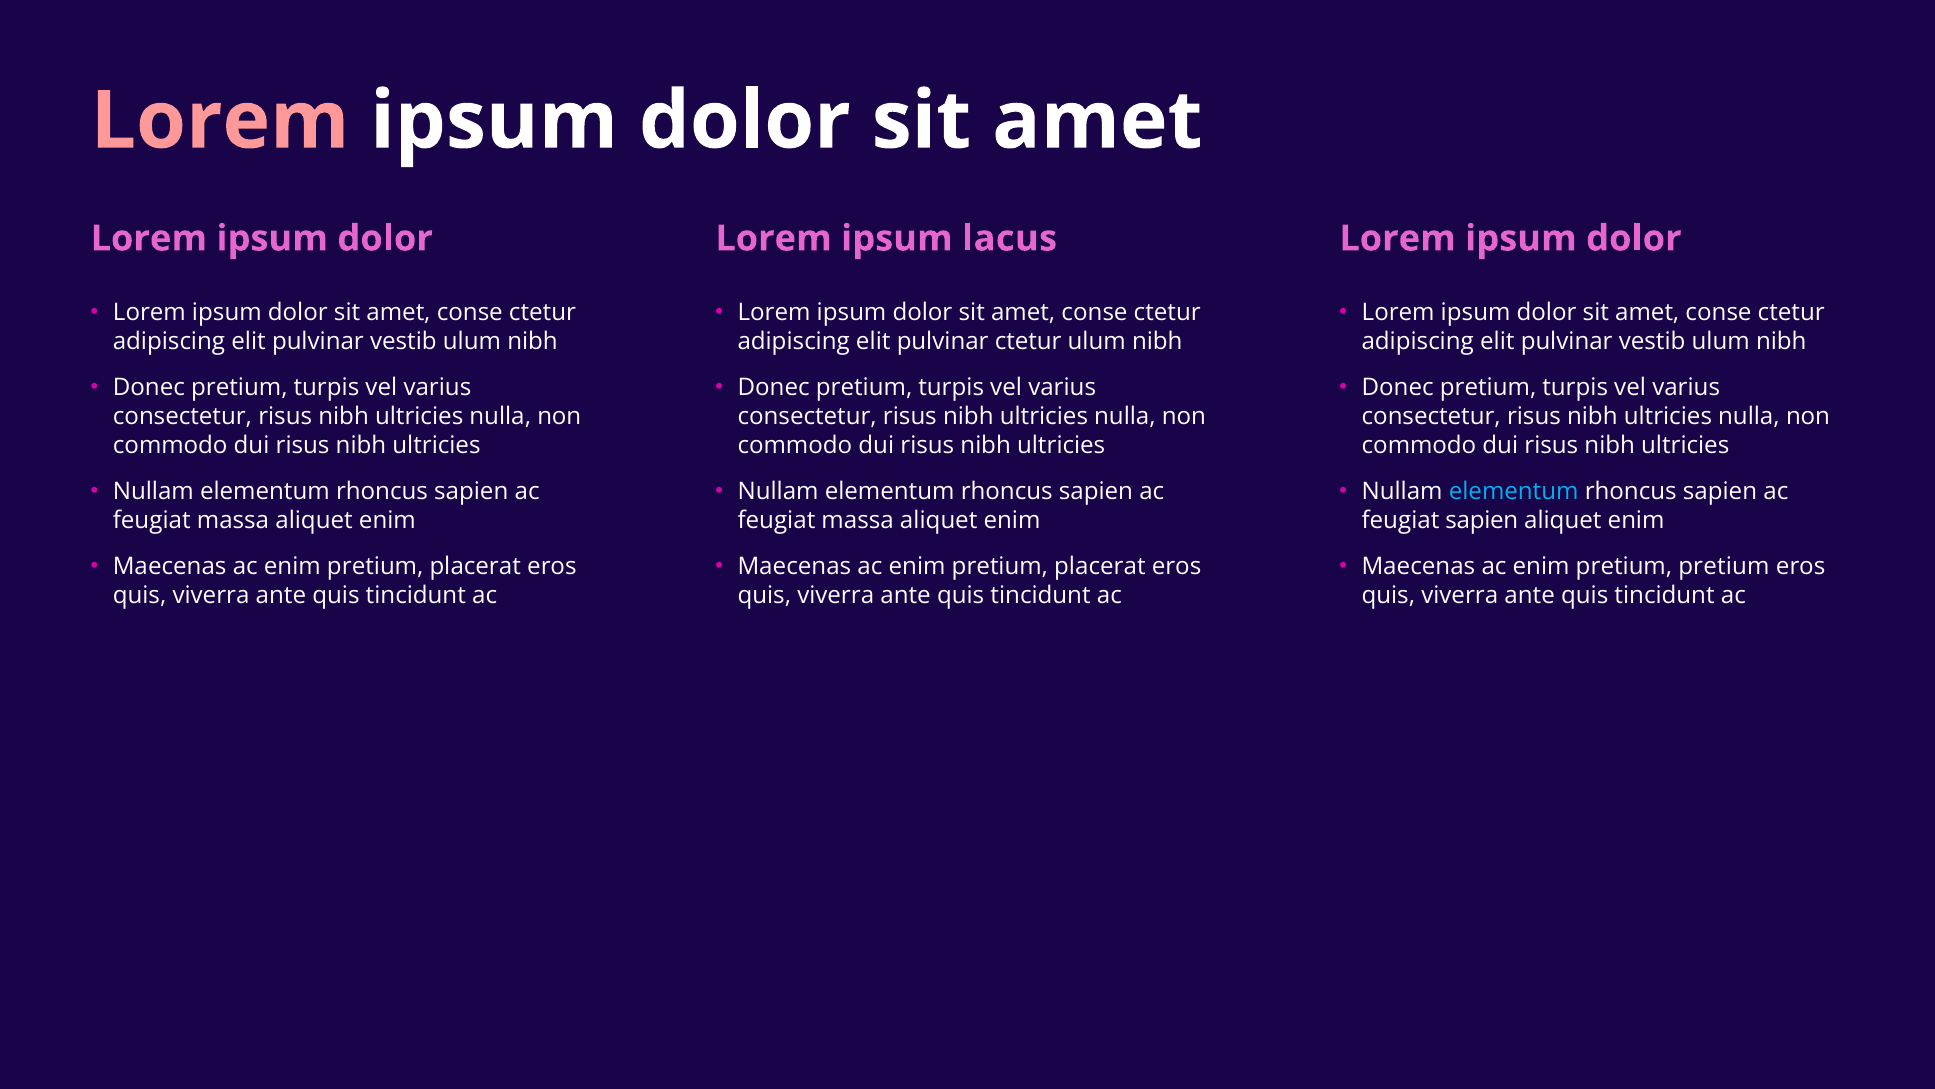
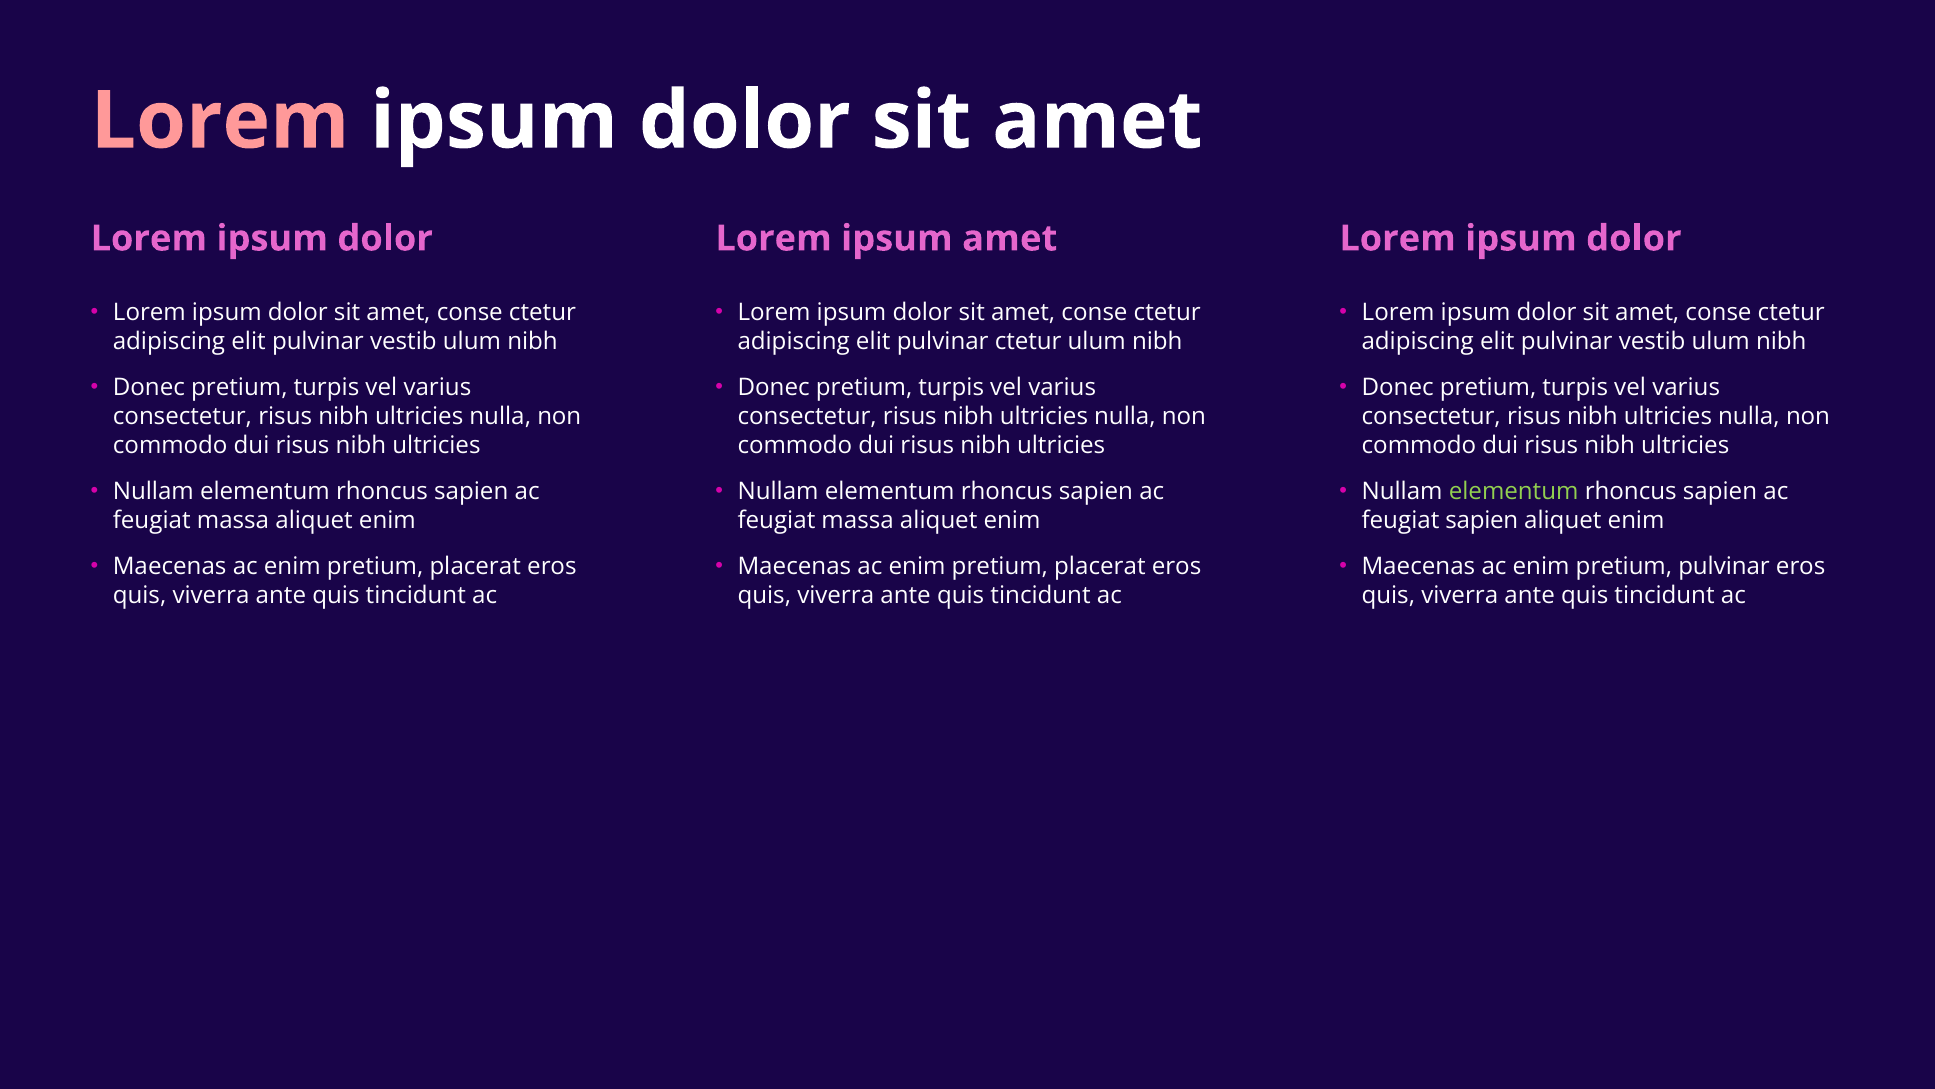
ipsum lacus: lacus -> amet
elementum at (1514, 491) colour: light blue -> light green
pretium pretium: pretium -> pulvinar
